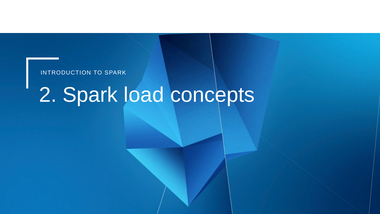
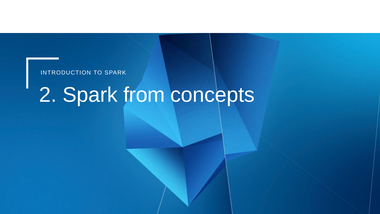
load: load -> from
